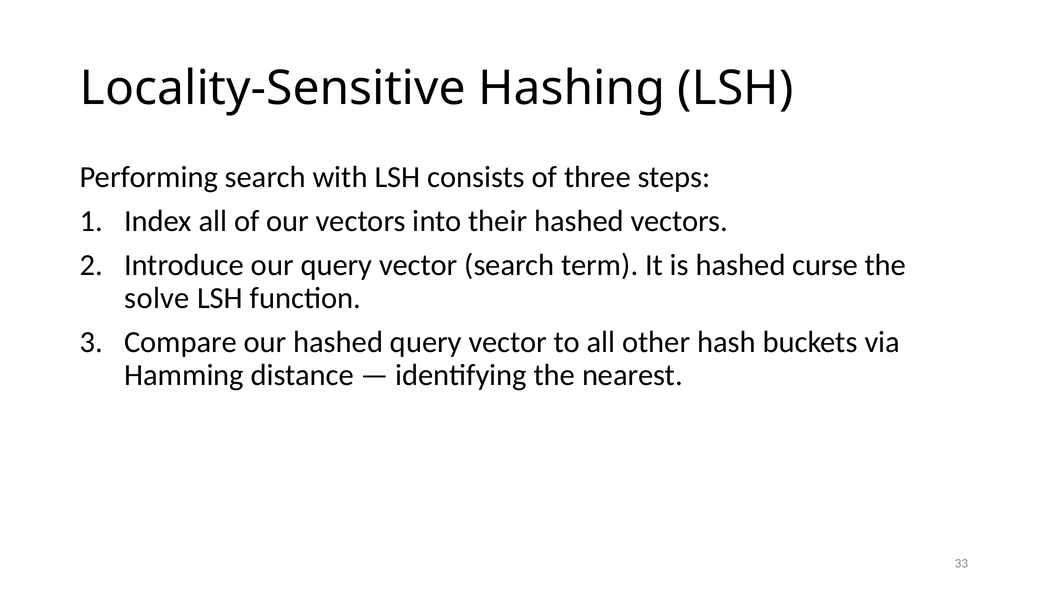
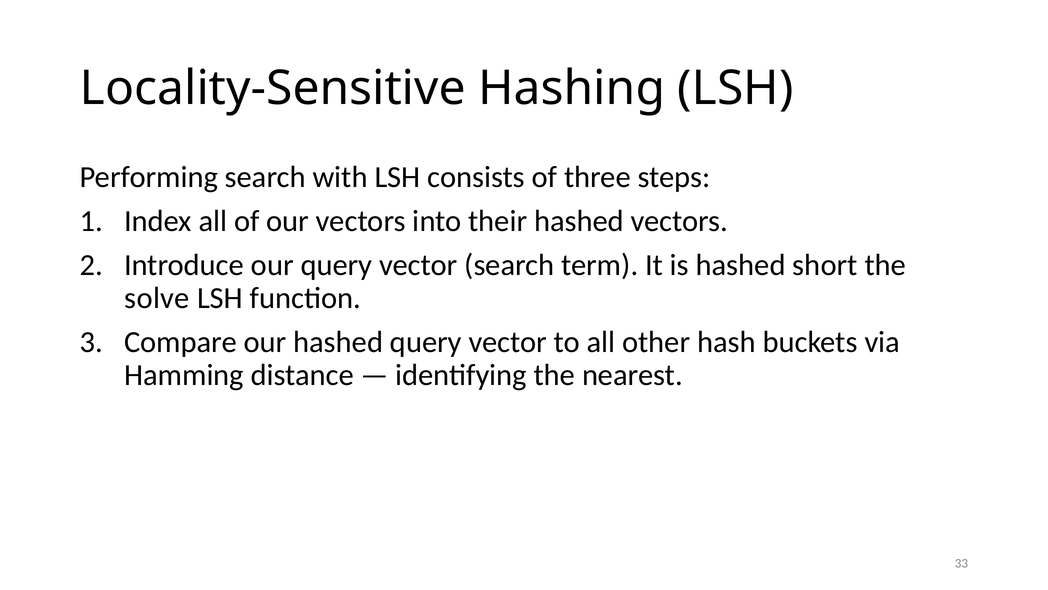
curse: curse -> short
